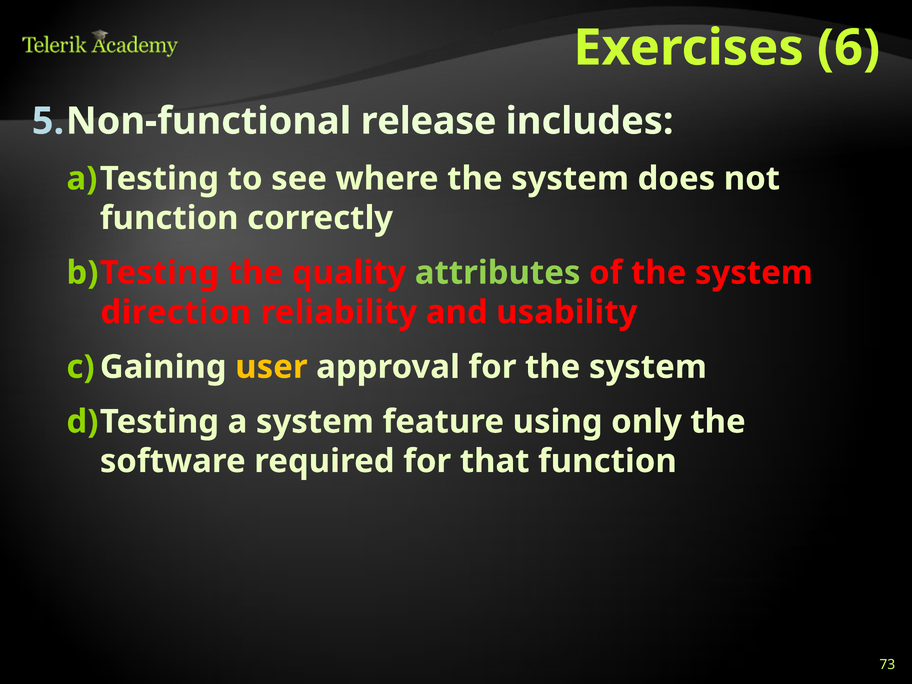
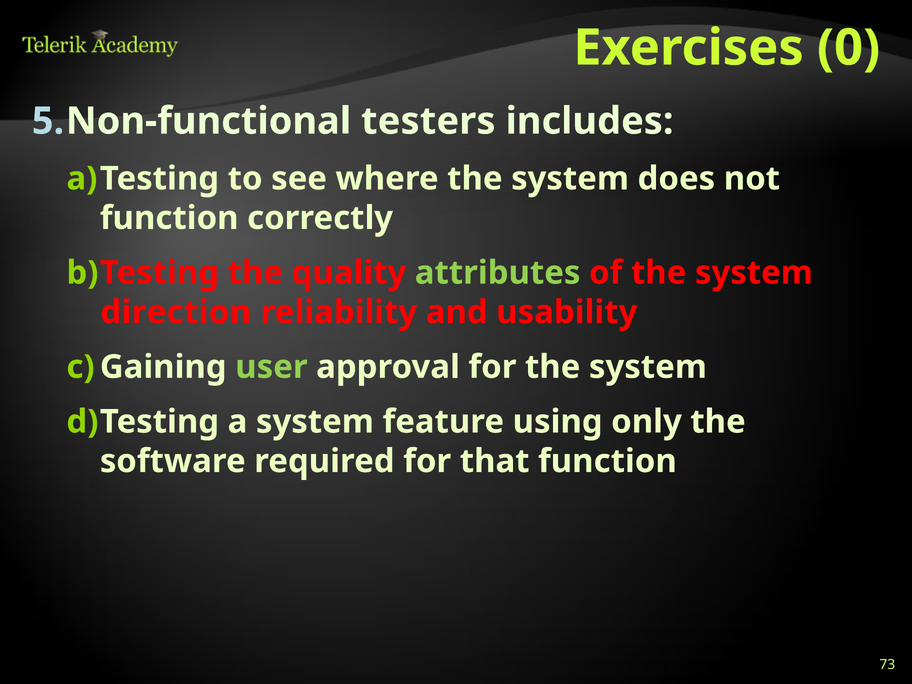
6: 6 -> 0
release: release -> testers
user colour: yellow -> light green
